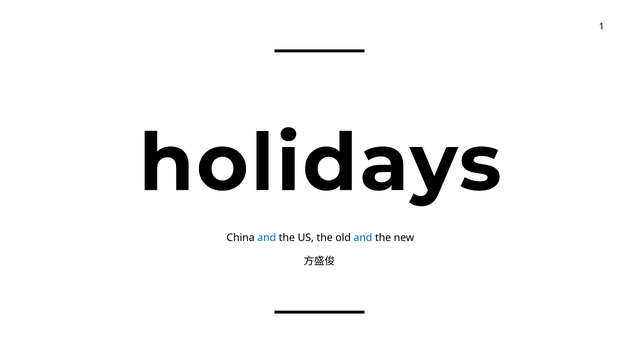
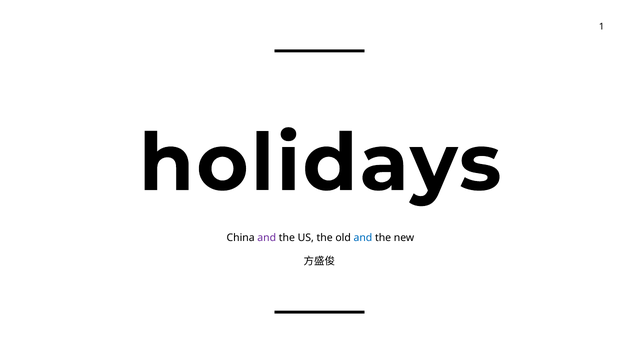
and at (267, 238) colour: blue -> purple
